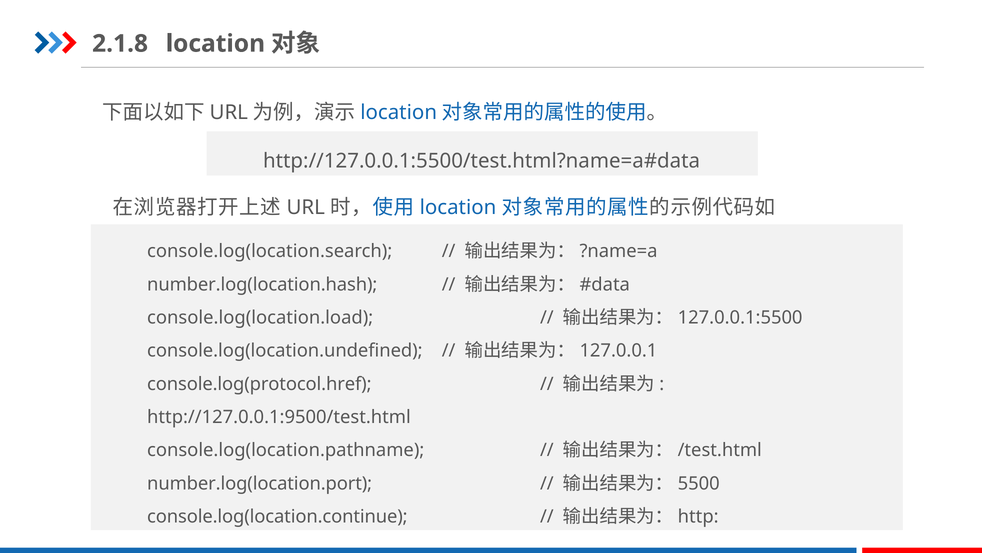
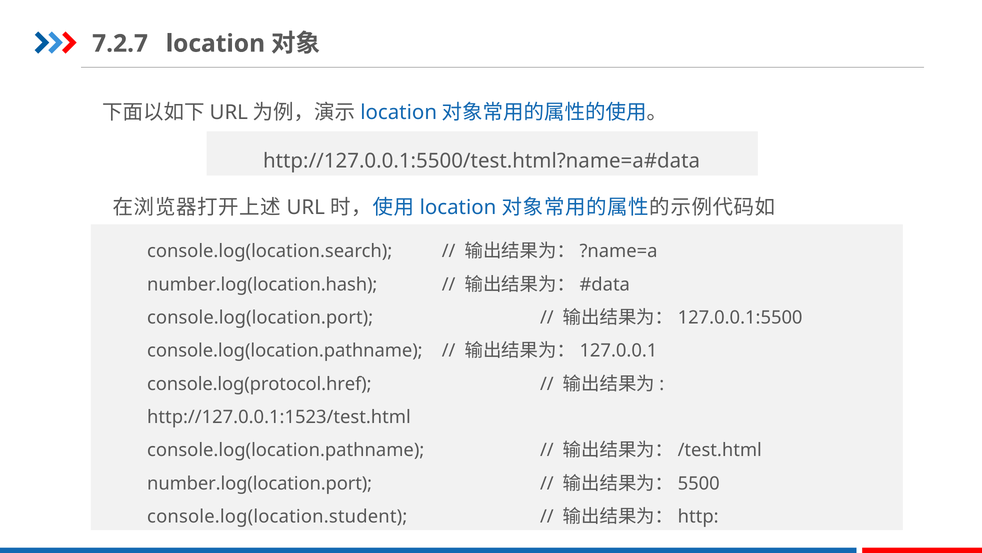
2.1.8: 2.1.8 -> 7.2.7
console.log(location.load: console.log(location.load -> console.log(location.port
console.log(location.undefined at (285, 351): console.log(location.undefined -> console.log(location.pathname
http://127.0.0.1:9500/test.html: http://127.0.0.1:9500/test.html -> http://127.0.0.1:1523/test.html
console.log(location.continue: console.log(location.continue -> console.log(location.student
